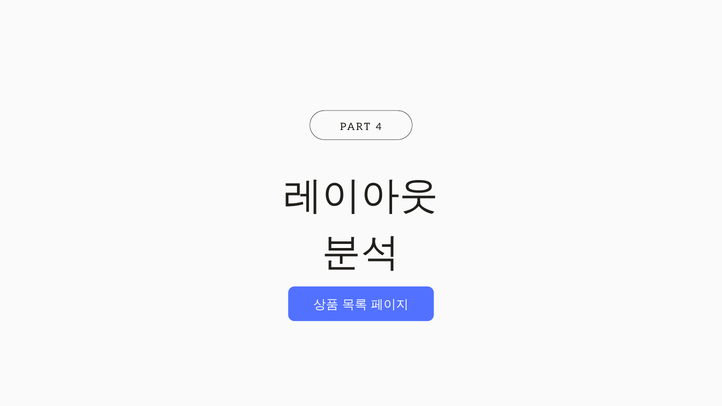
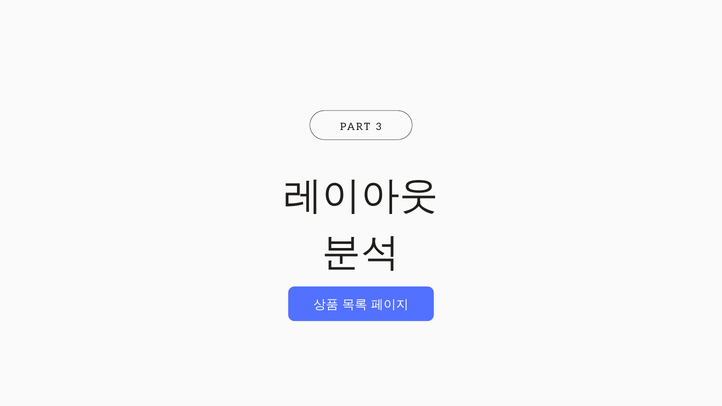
4: 4 -> 3
